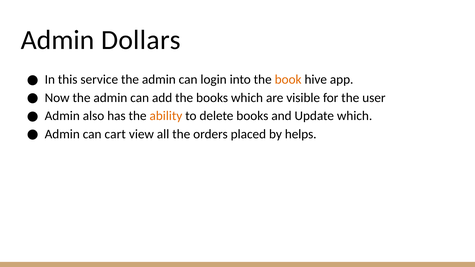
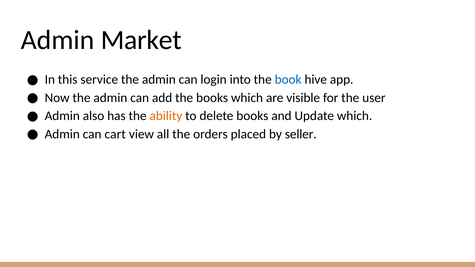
Dollars: Dollars -> Market
book colour: orange -> blue
helps: helps -> seller
